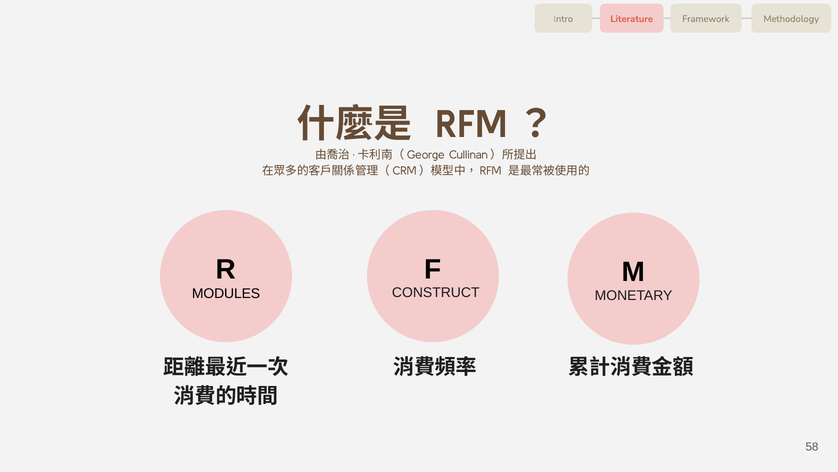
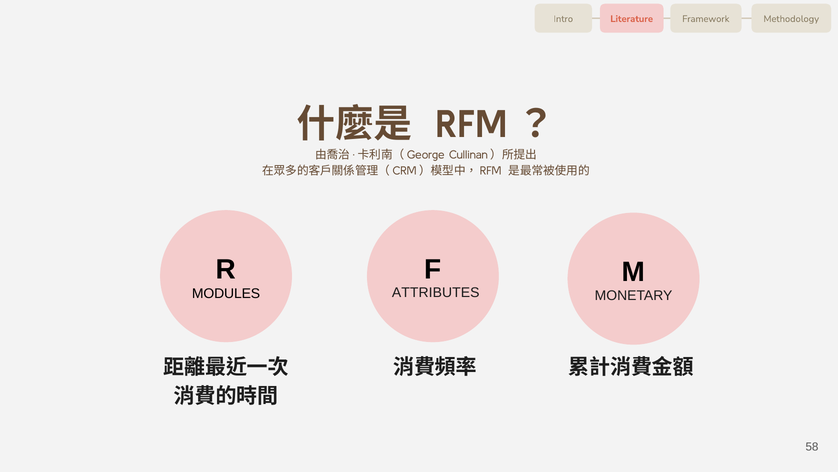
CONSTRUCT: CONSTRUCT -> ATTRIBUTES
